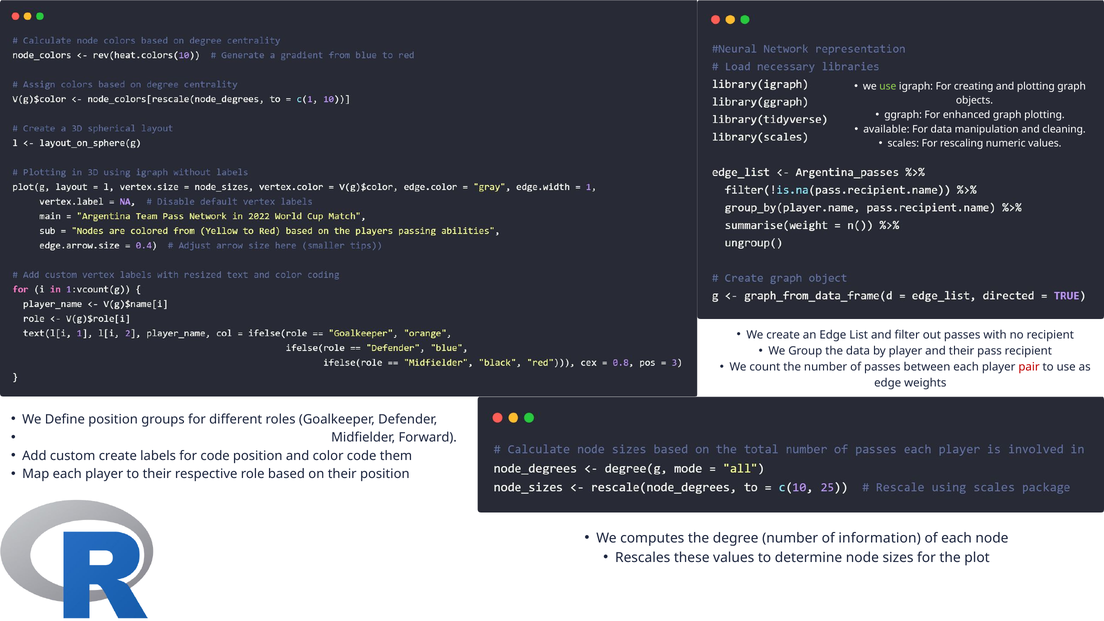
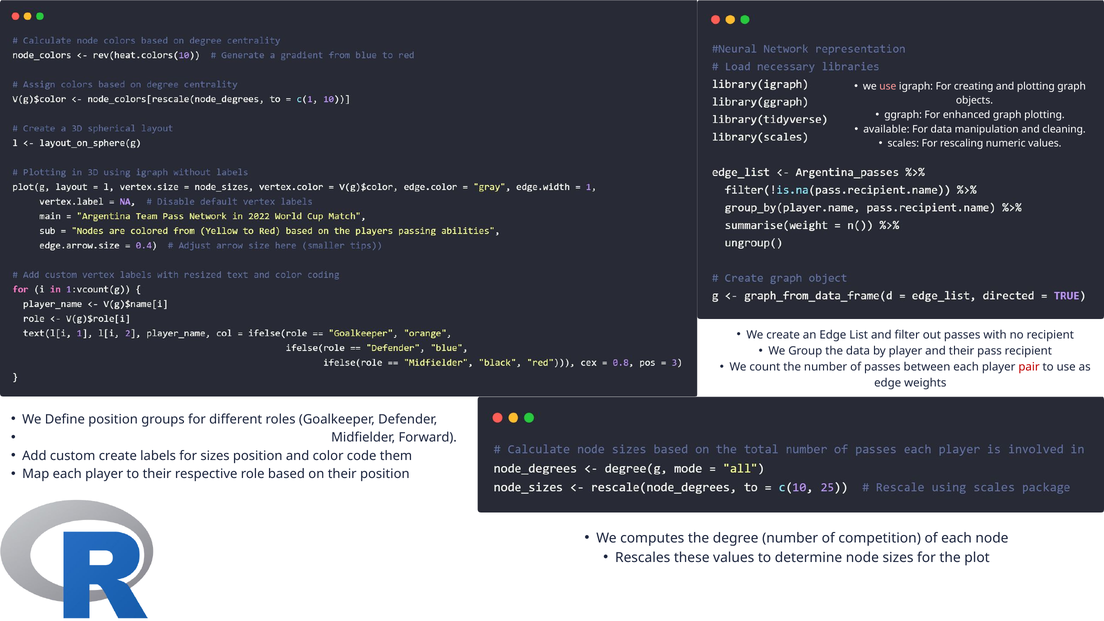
use at (888, 86) colour: light green -> pink
for code: code -> sizes
information: information -> competition
